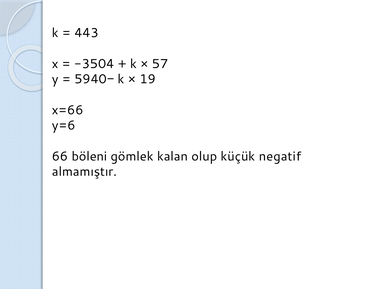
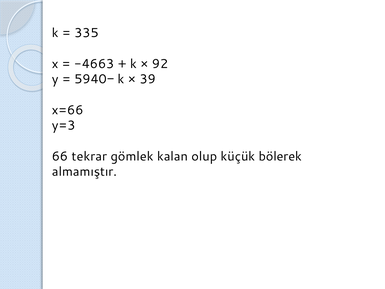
443: 443 -> 335
-3504: -3504 -> -4663
57: 57 -> 92
19: 19 -> 39
y=6: y=6 -> y=3
böleni: böleni -> tekrar
negatif: negatif -> bölerek
